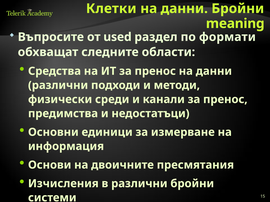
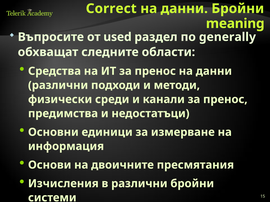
Клетки: Клетки -> Correct
формати: формати -> generally
